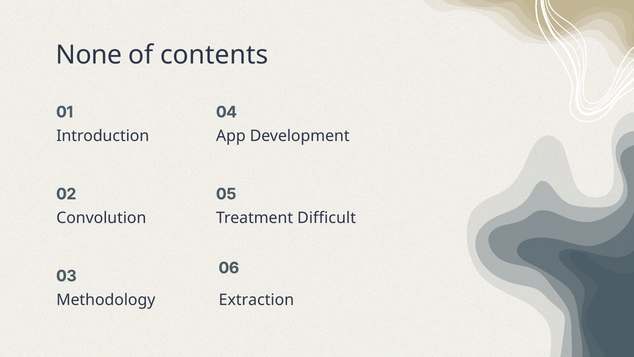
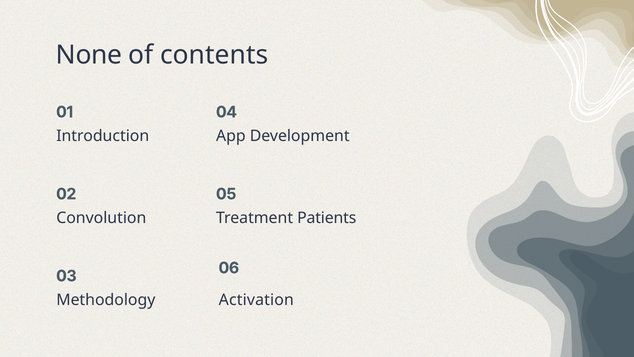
Difficult: Difficult -> Patients
Extraction: Extraction -> Activation
